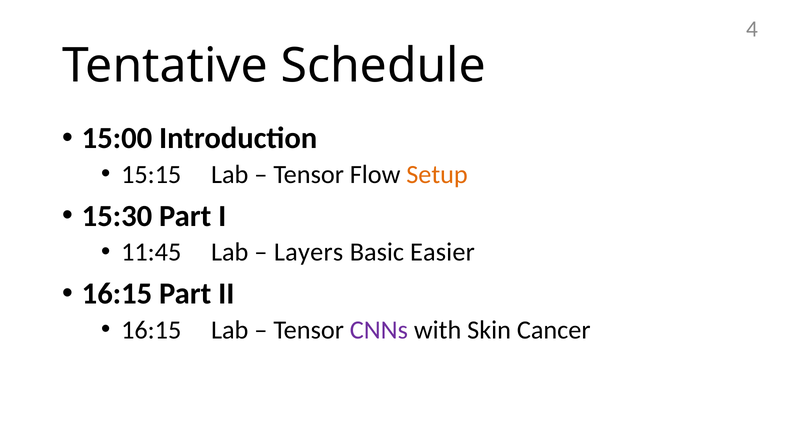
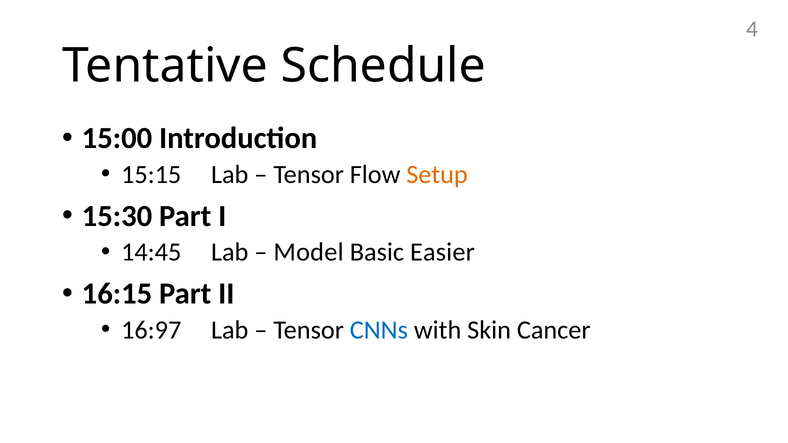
11:45: 11:45 -> 14:45
Layers: Layers -> Model
16:15 at (151, 330): 16:15 -> 16:97
CNNs colour: purple -> blue
